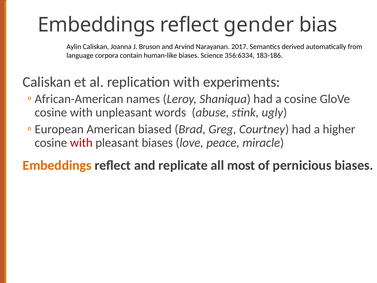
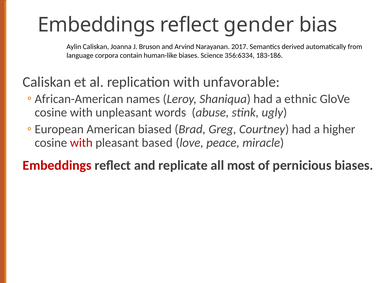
experiments: experiments -> unfavorable
a cosine: cosine -> ethnic
pleasant biases: biases -> based
Embeddings at (57, 165) colour: orange -> red
